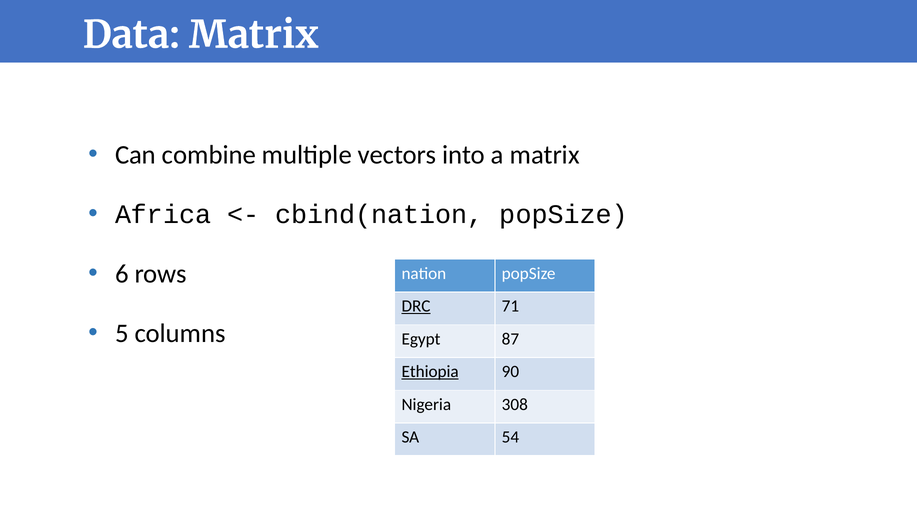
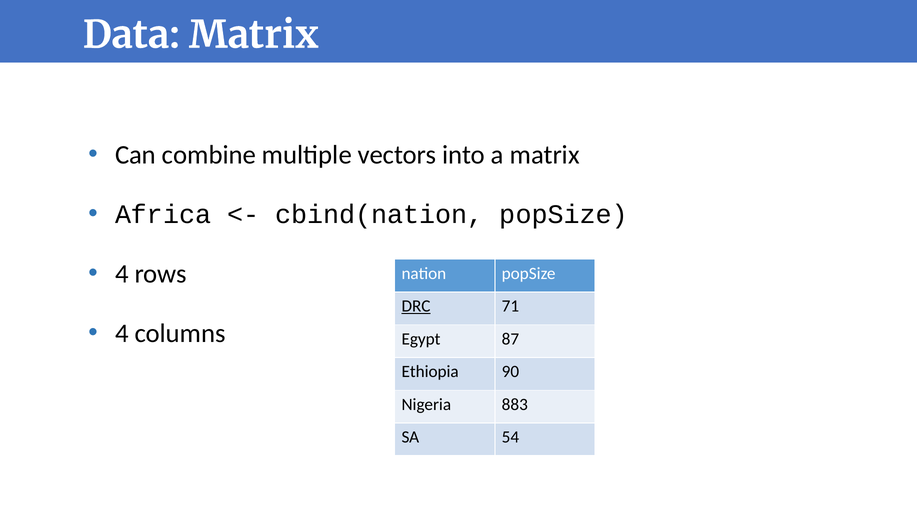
6 at (122, 274): 6 -> 4
5 at (122, 333): 5 -> 4
Ethiopia underline: present -> none
308: 308 -> 883
